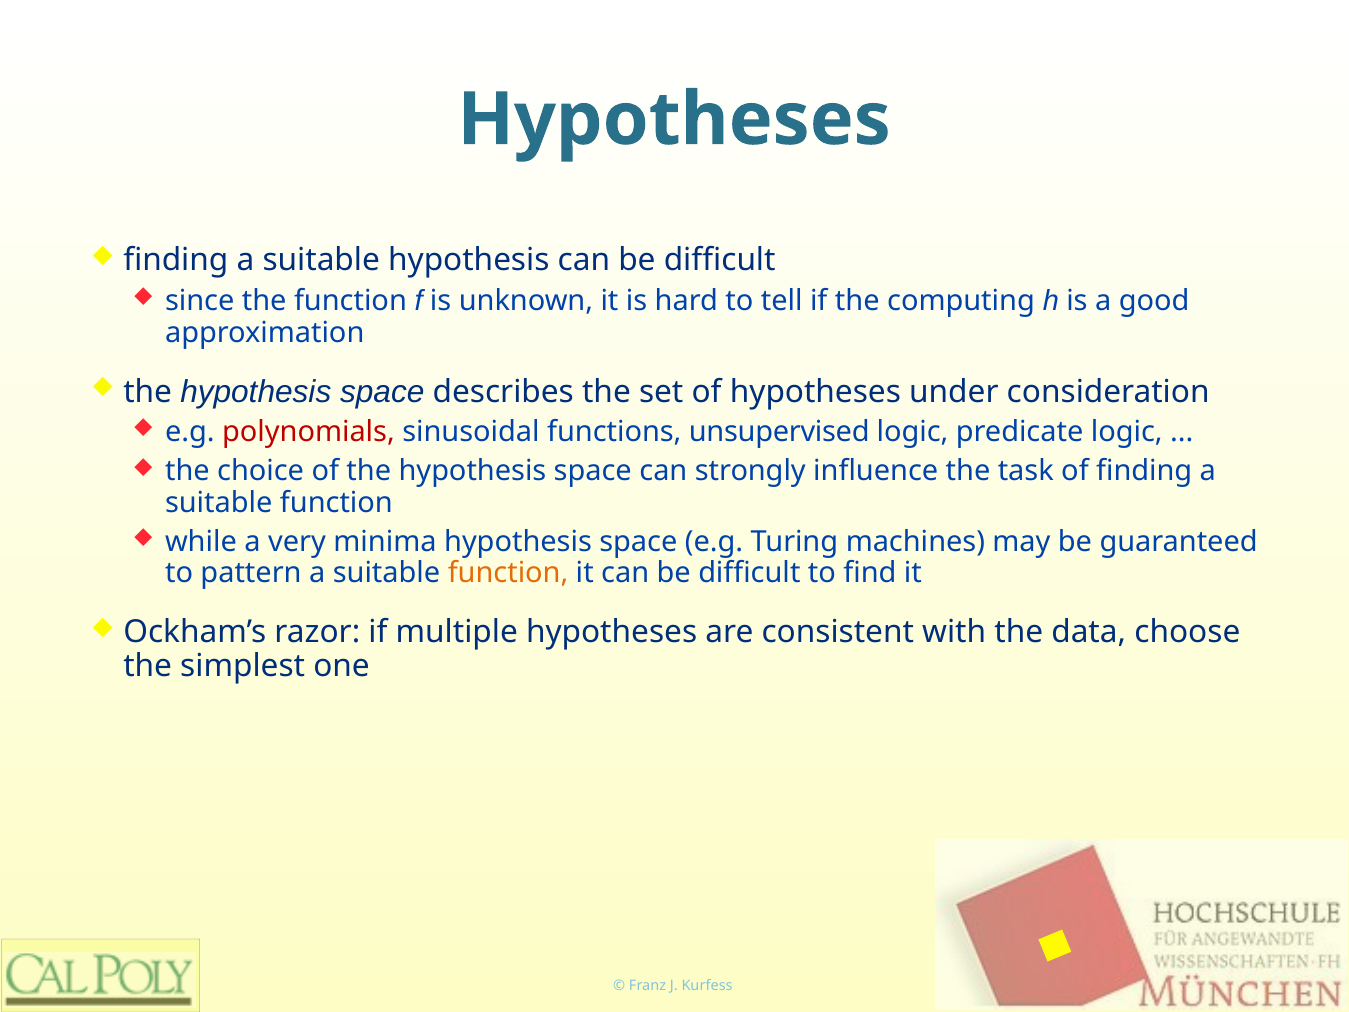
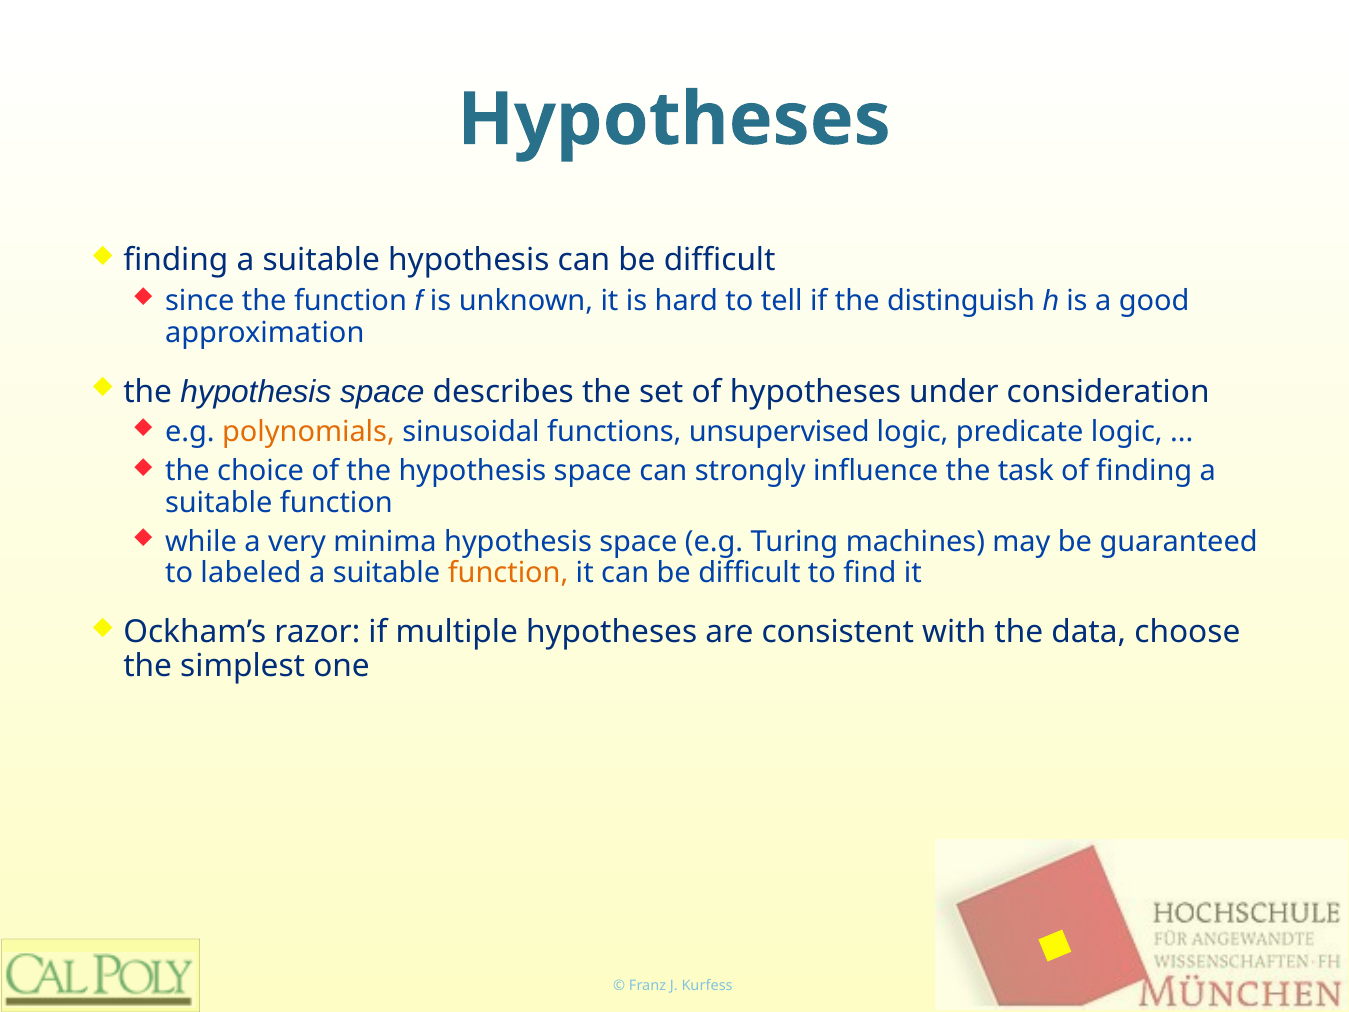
computing: computing -> distinguish
polynomials colour: red -> orange
pattern: pattern -> labeled
